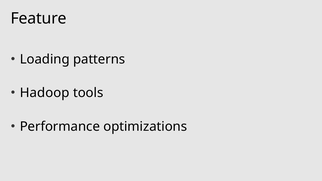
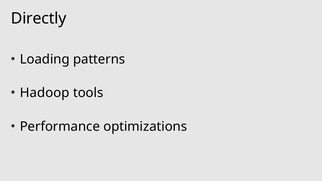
Feature: Feature -> Directly
